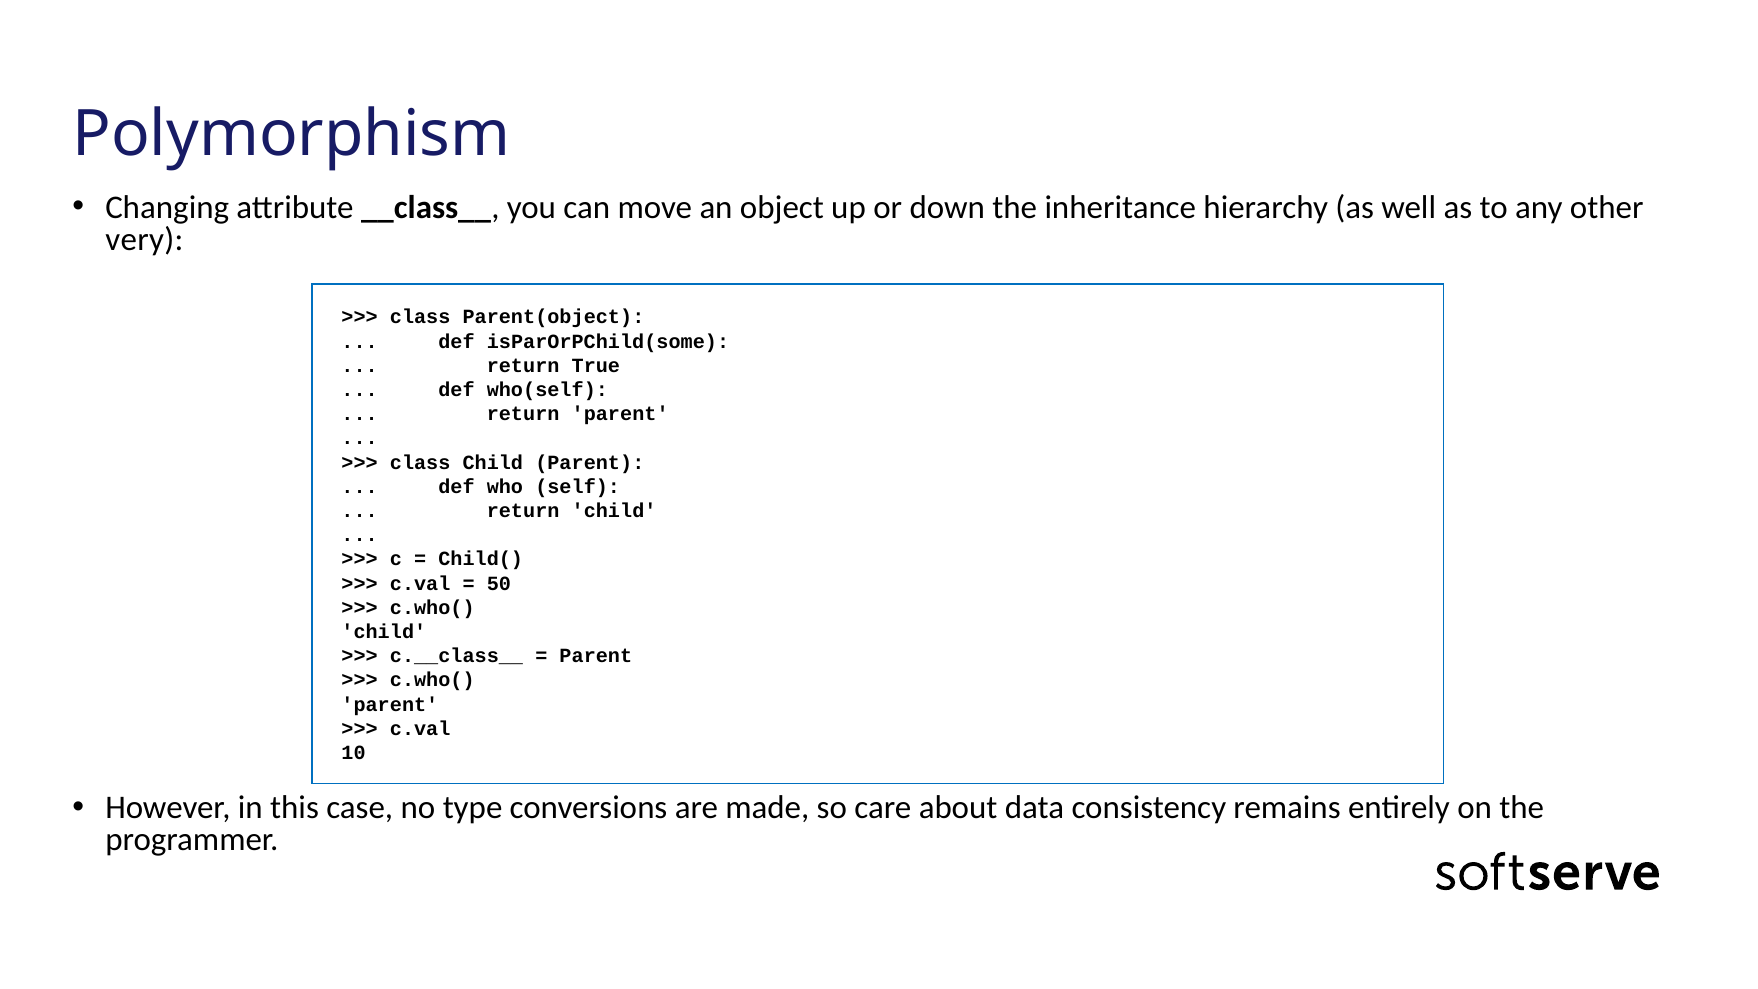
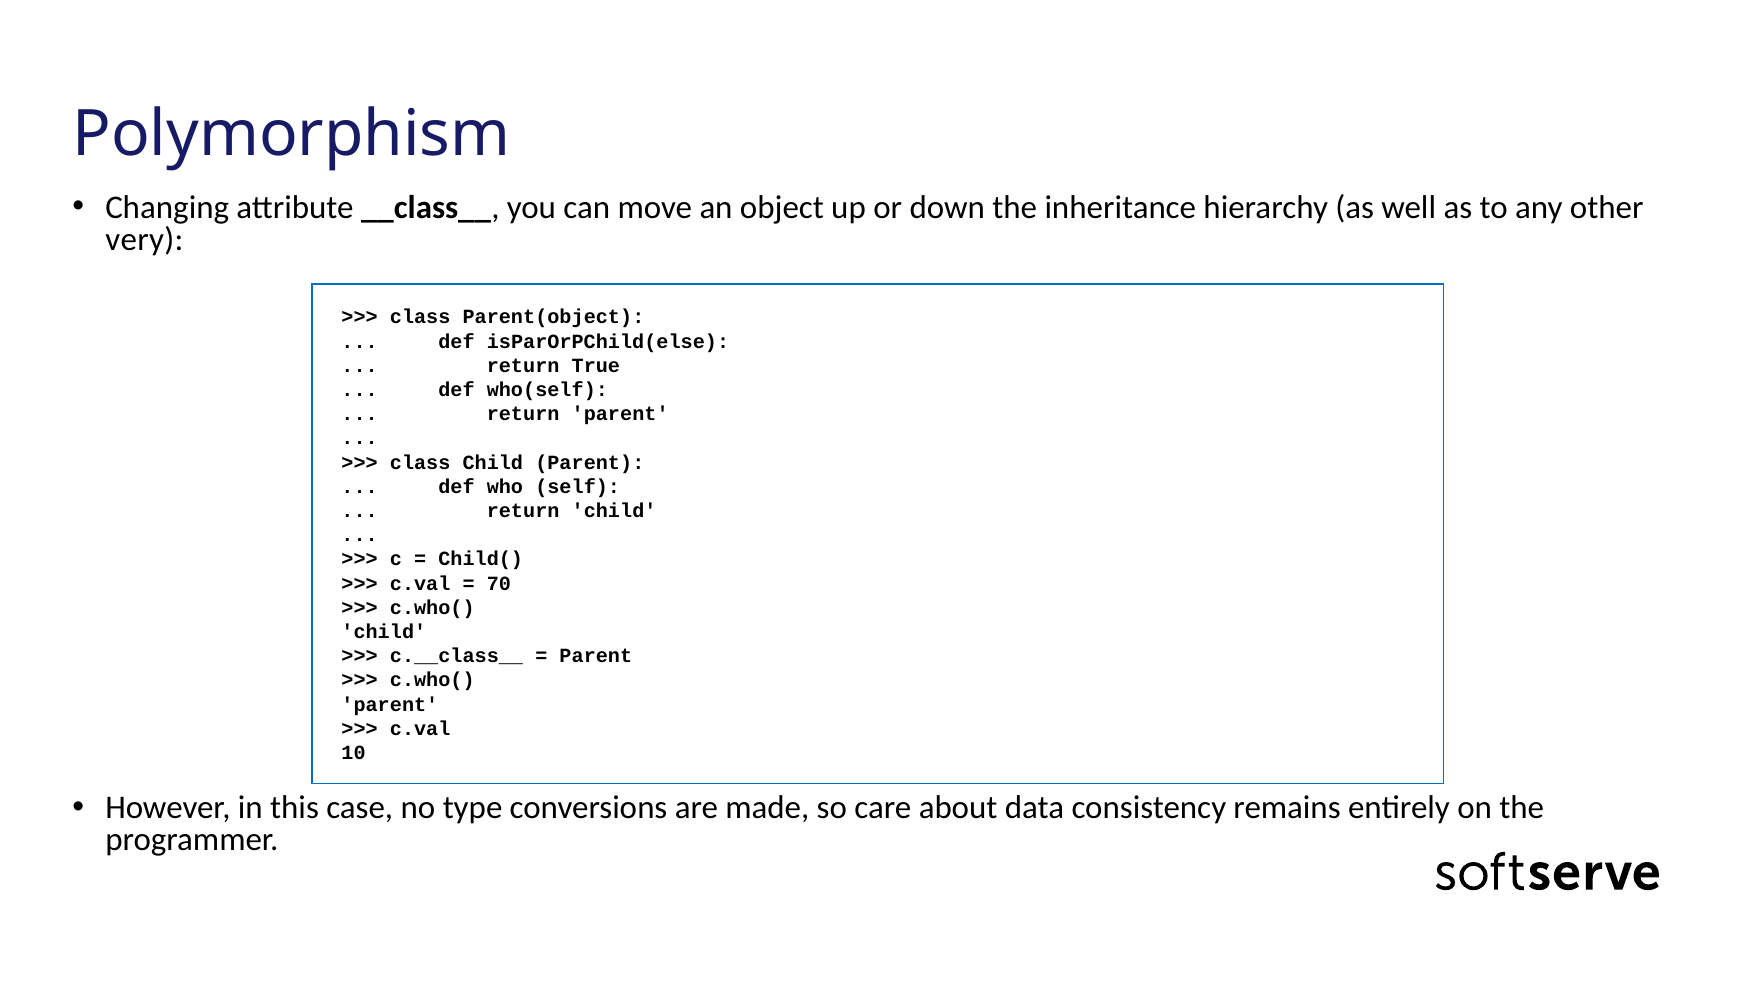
isParOrPChild(some: isParOrPChild(some -> isParOrPChild(else
50: 50 -> 70
